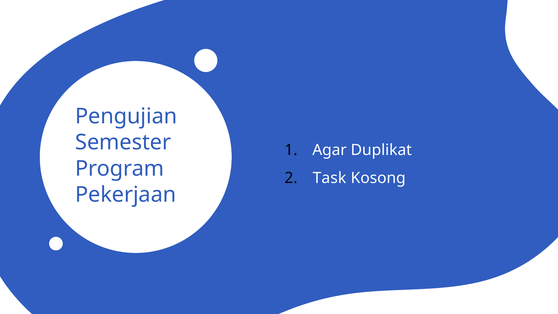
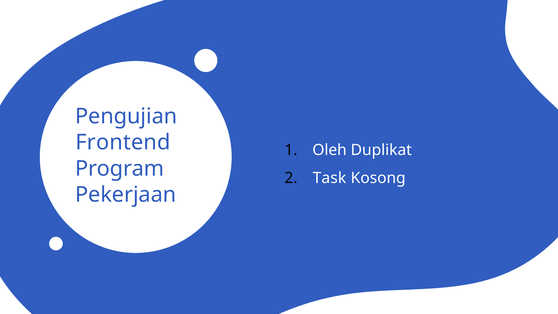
Semester: Semester -> Frontend
Agar: Agar -> Oleh
